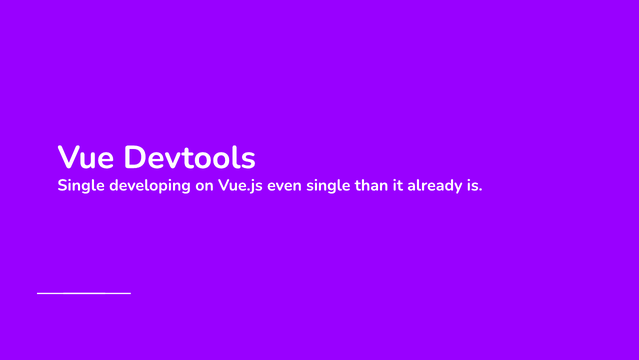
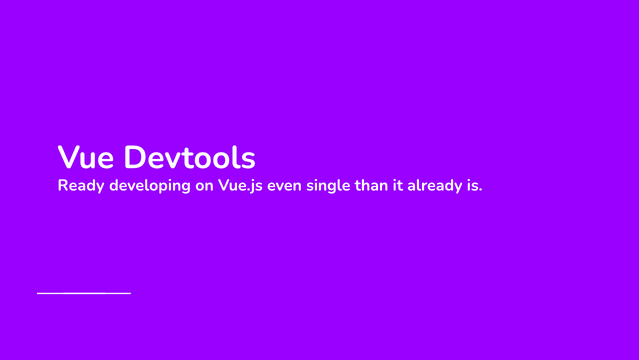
Single at (81, 185): Single -> Ready
